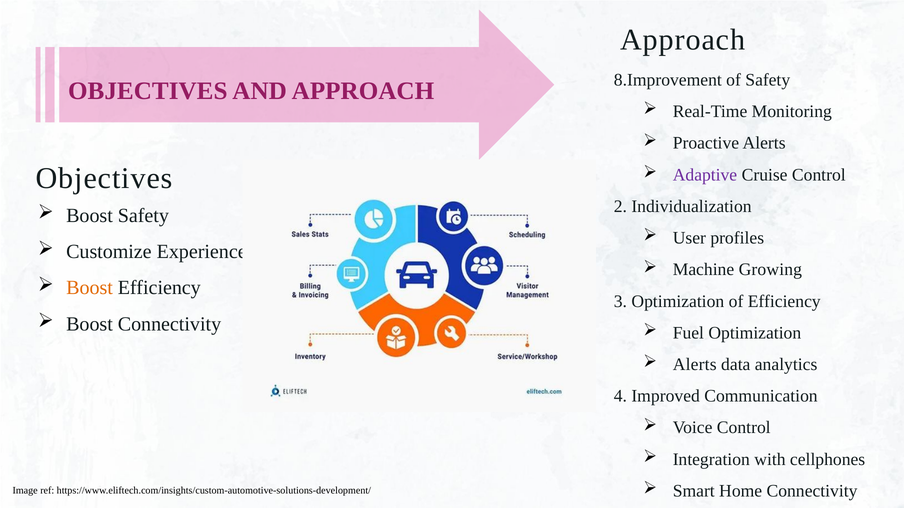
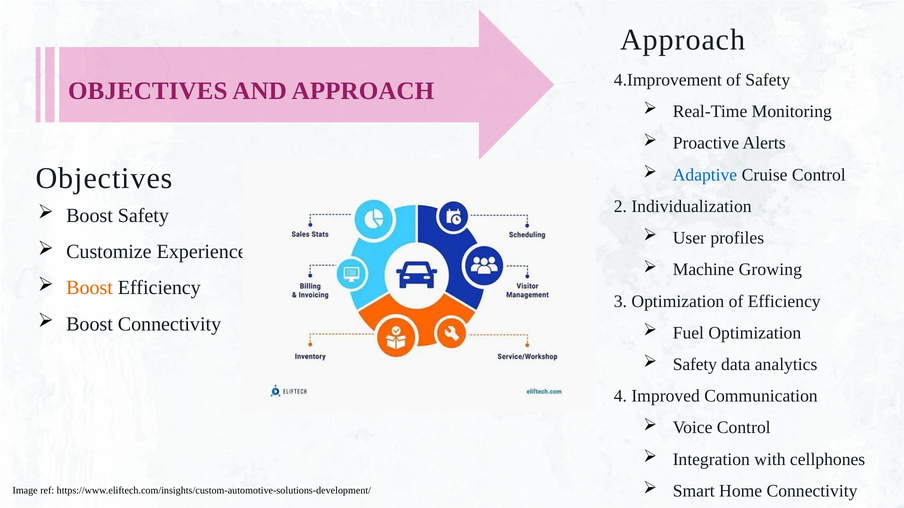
8.Improvement: 8.Improvement -> 4.Improvement
Adaptive colour: purple -> blue
Alerts at (695, 365): Alerts -> Safety
